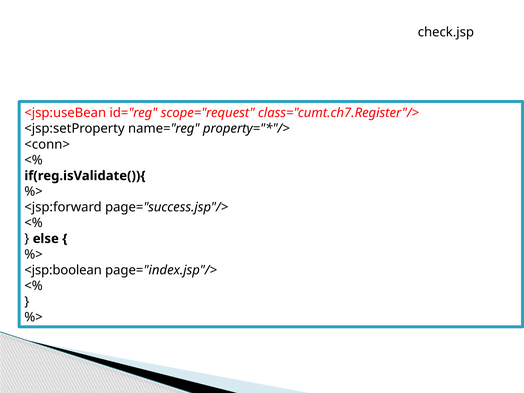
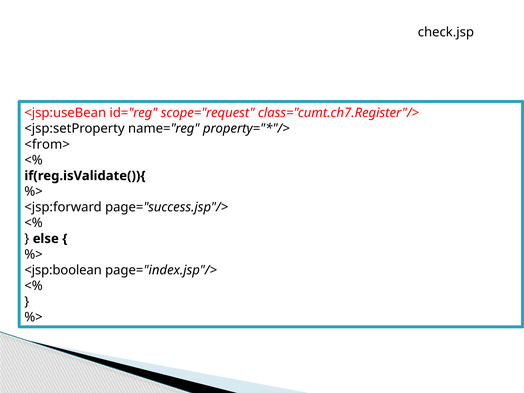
<conn>: <conn> -> <from>
